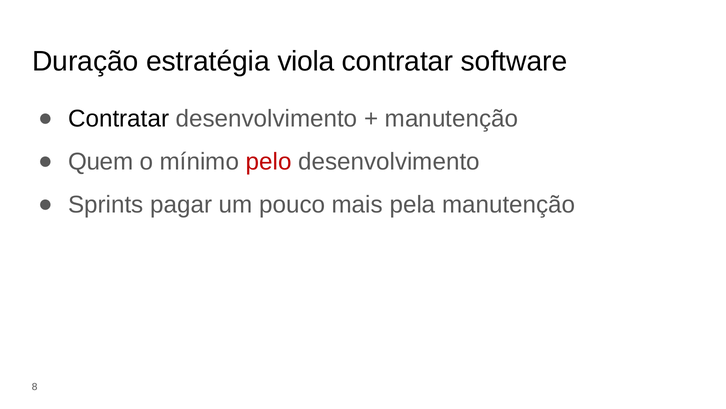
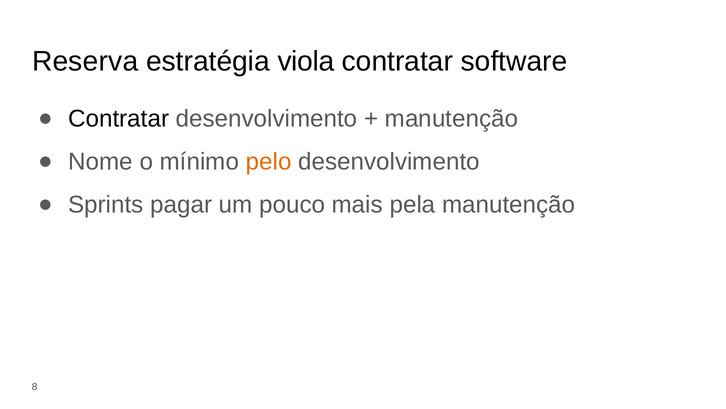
Duração: Duração -> Reserva
Quem: Quem -> Nome
pelo colour: red -> orange
